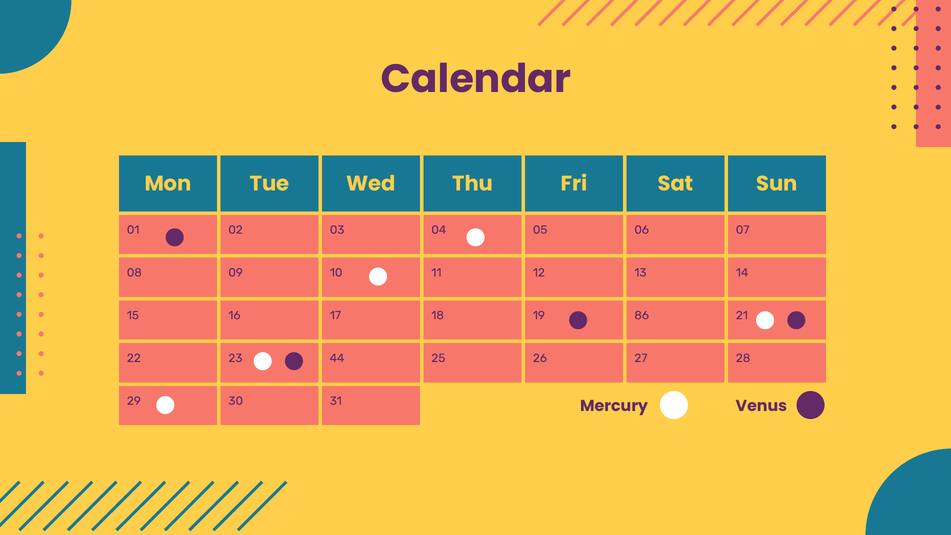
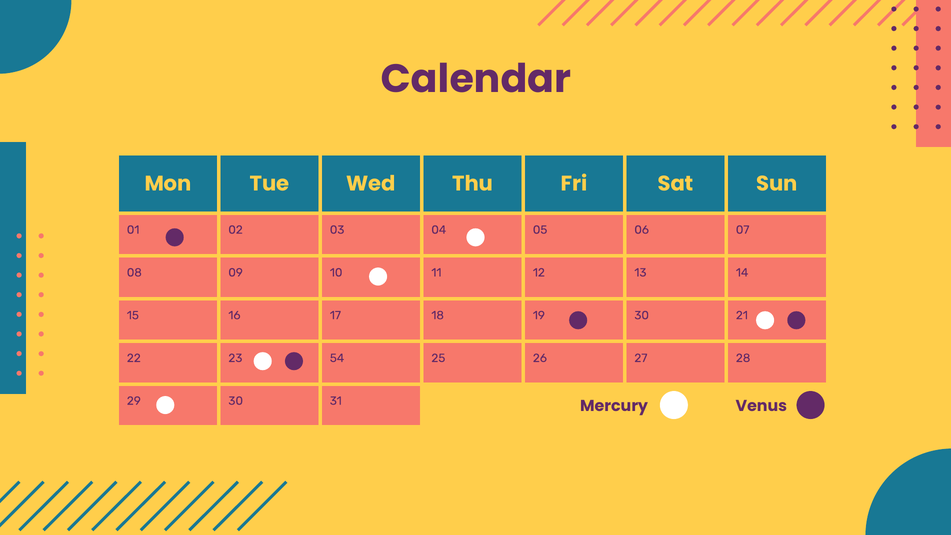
19 86: 86 -> 30
44: 44 -> 54
